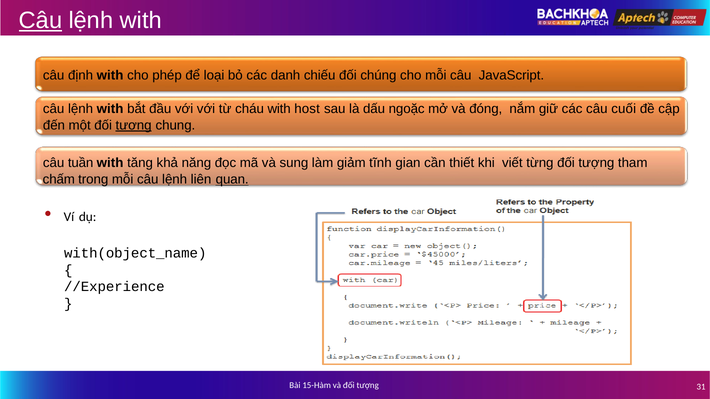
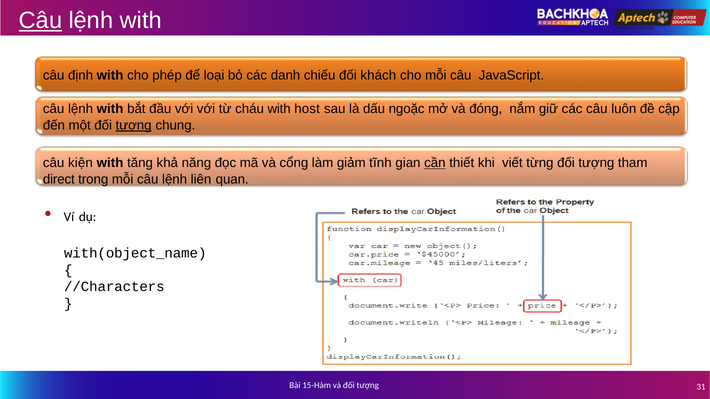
chúng: chúng -> khách
cuối: cuối -> luôn
tuần: tuần -> kiện
sung: sung -> cổng
cần underline: none -> present
chấm: chấm -> direct
quan underline: present -> none
//Experience: //Experience -> //Characters
